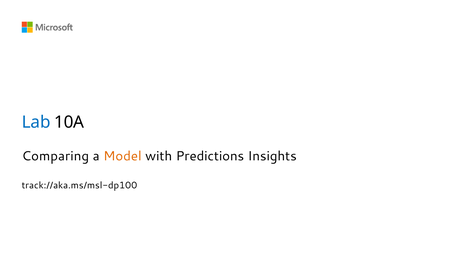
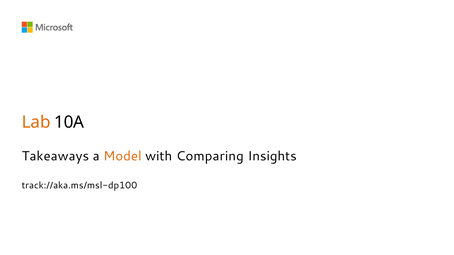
Lab colour: blue -> orange
Comparing: Comparing -> Takeaways
Predictions: Predictions -> Comparing
